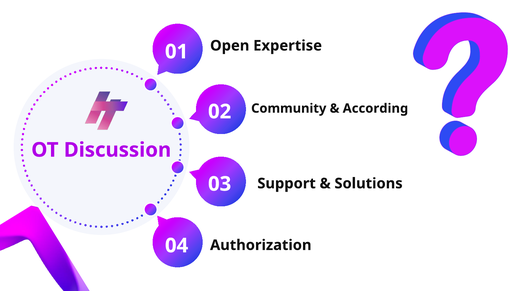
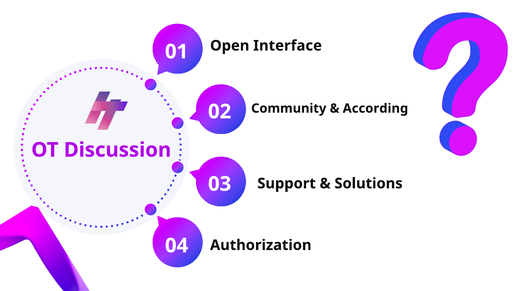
Expertise: Expertise -> Interface
